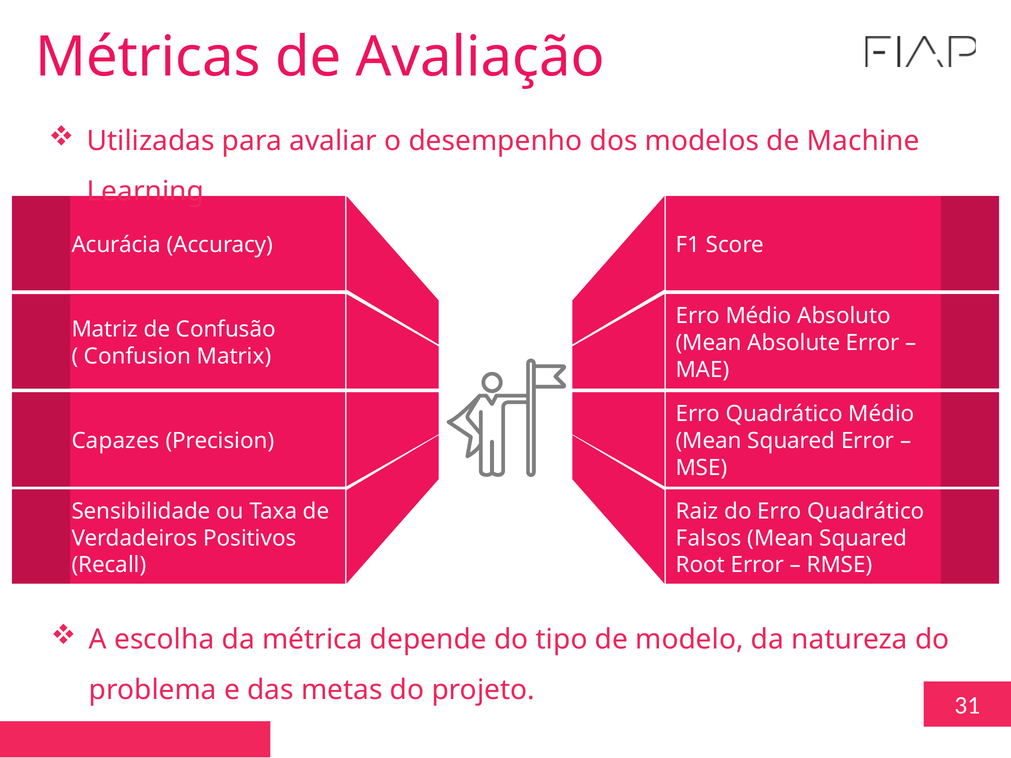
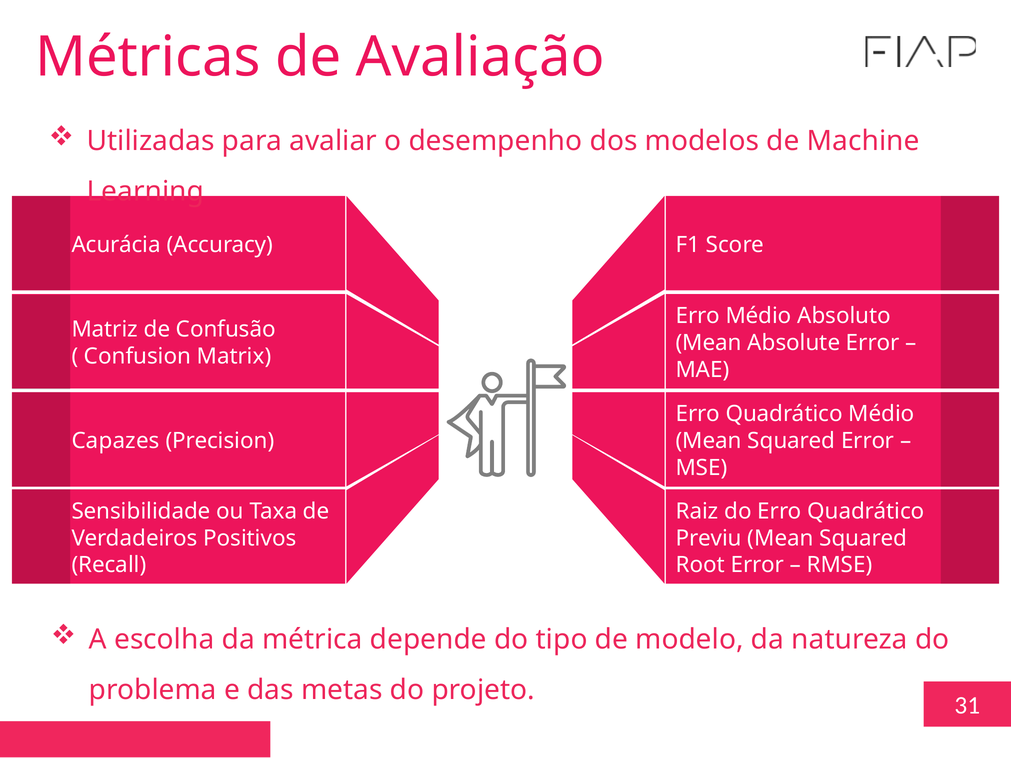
Falsos: Falsos -> Previu
